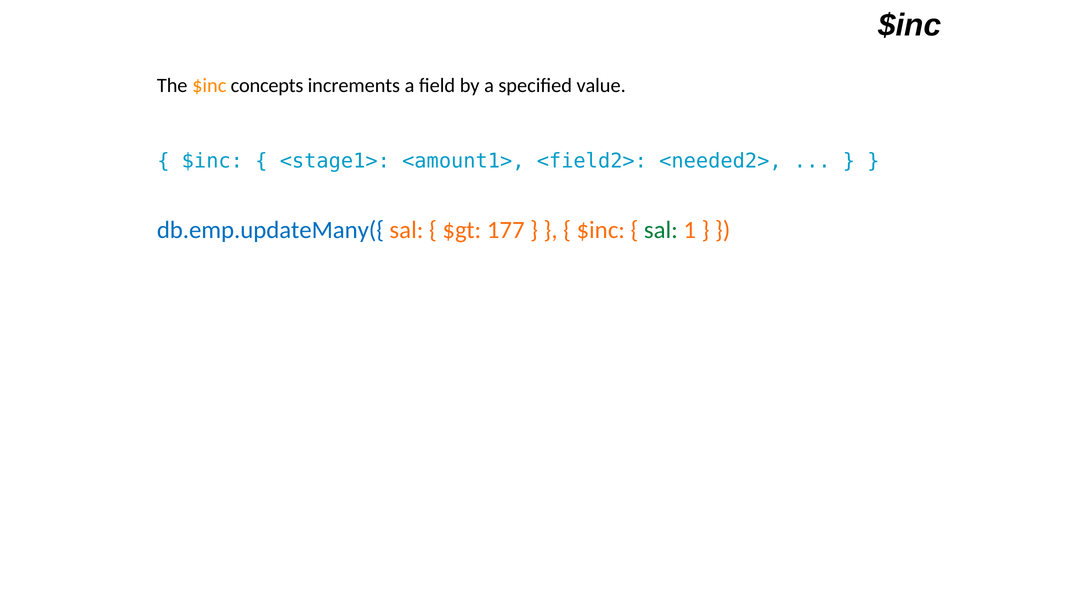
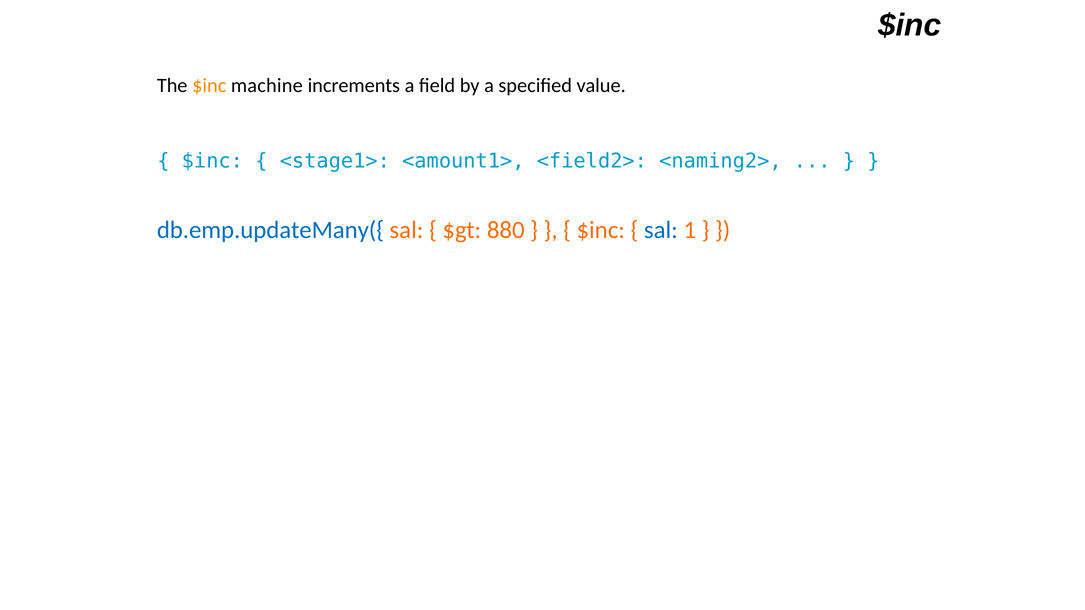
concepts: concepts -> machine
<needed2>: <needed2> -> <naming2>
177: 177 -> 880
sal at (661, 230) colour: green -> blue
